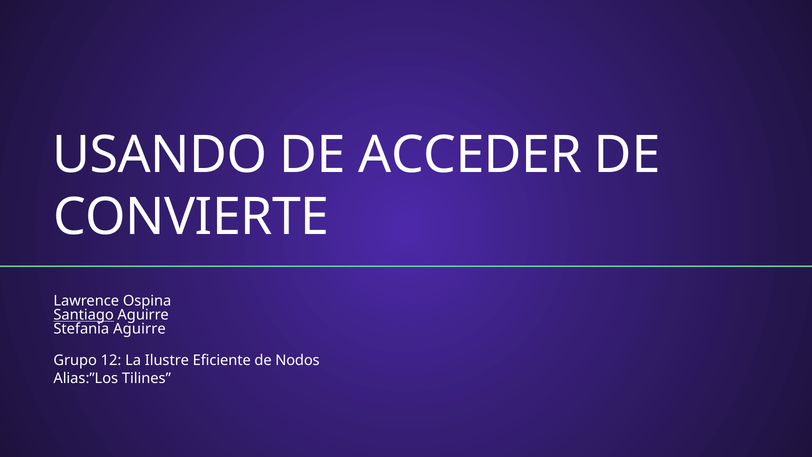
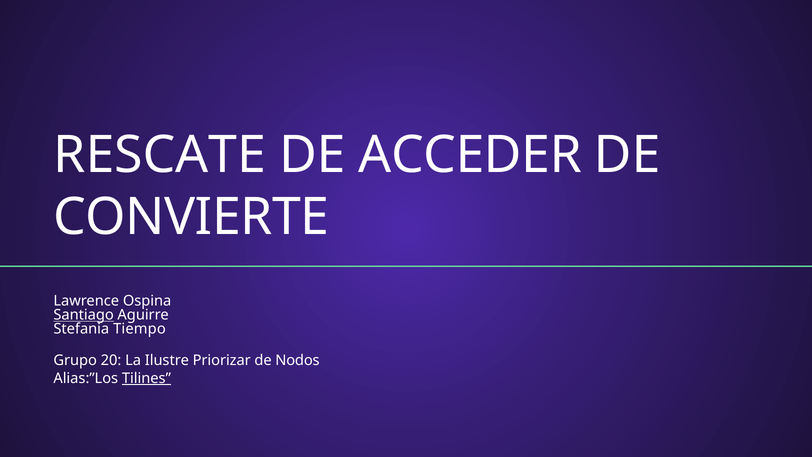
USANDO: USANDO -> RESCATE
Stefania Aguirre: Aguirre -> Tiempo
12: 12 -> 20
Eficiente: Eficiente -> Priorizar
Tilines underline: none -> present
